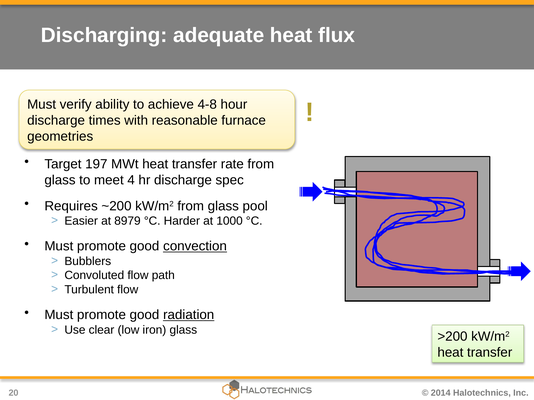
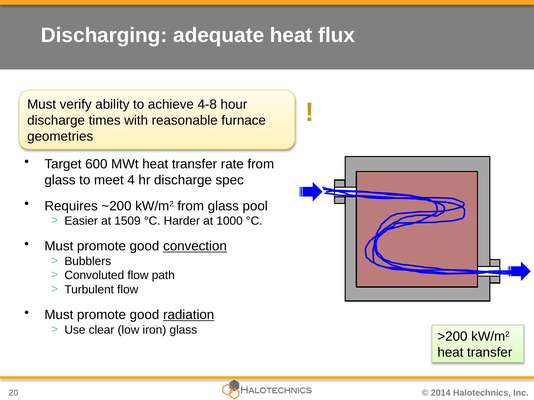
197: 197 -> 600
8979: 8979 -> 1509
